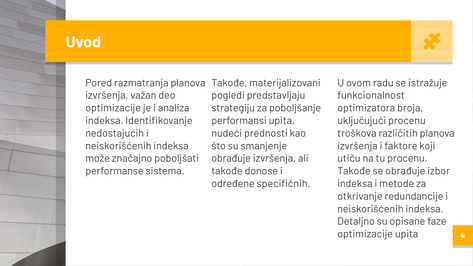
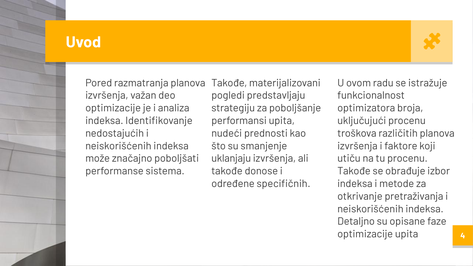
obrađuje at (231, 159): obrađuje -> uklanjaju
redundancije: redundancije -> pretraživanja
